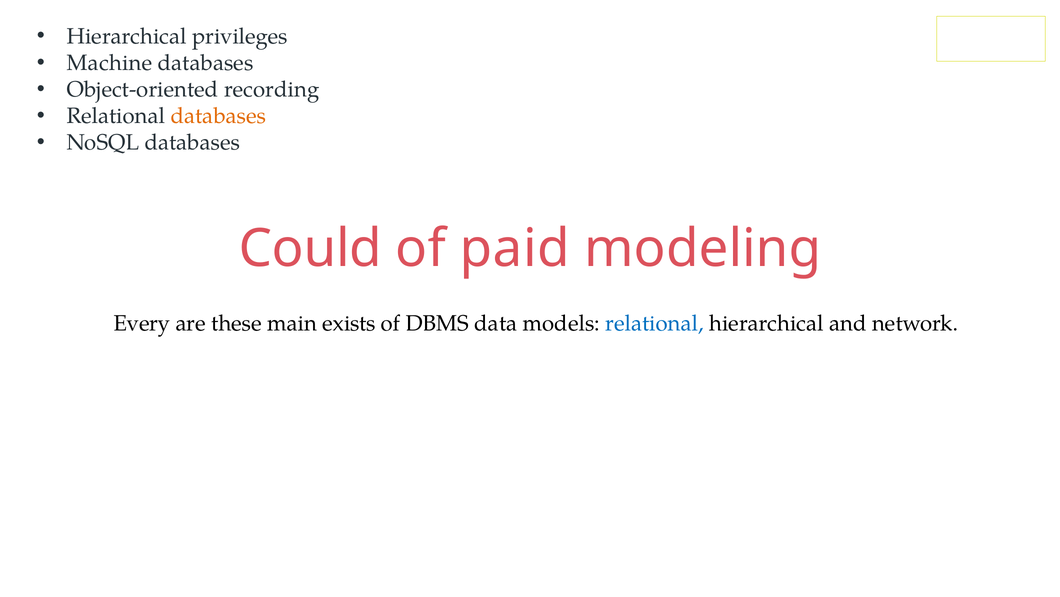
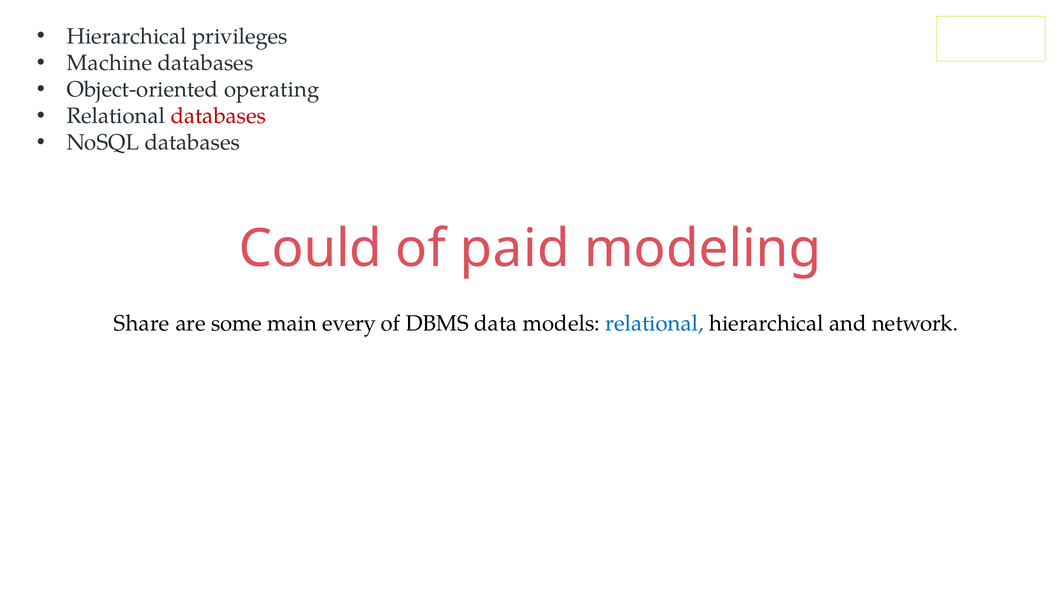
recording: recording -> operating
databases at (218, 116) colour: orange -> red
Every: Every -> Share
these: these -> some
exists: exists -> every
